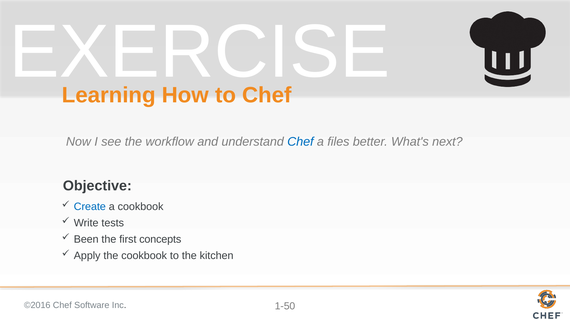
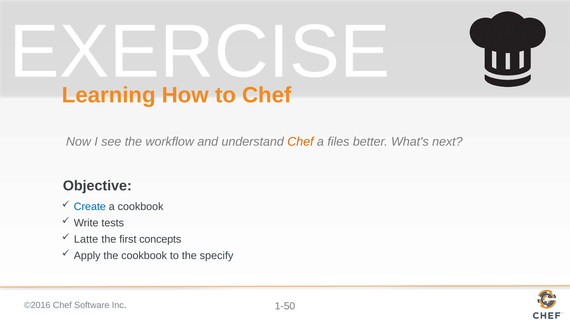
Chef at (300, 142) colour: blue -> orange
Been: Been -> Latte
kitchen: kitchen -> specify
